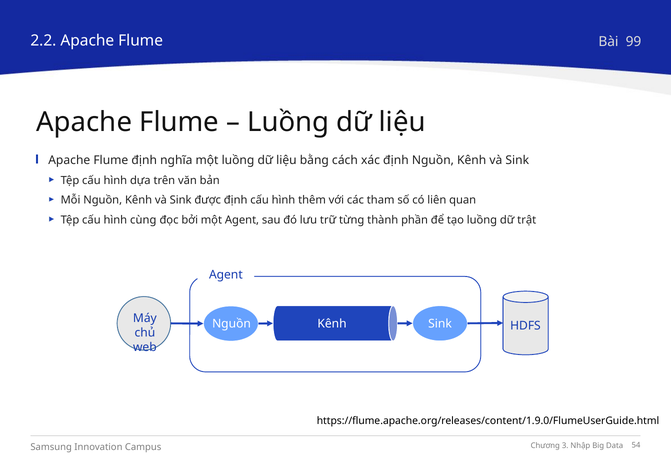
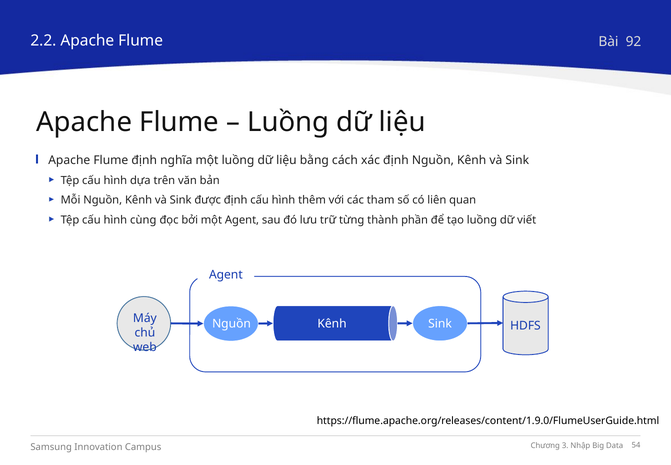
99: 99 -> 92
trật: trật -> viết
